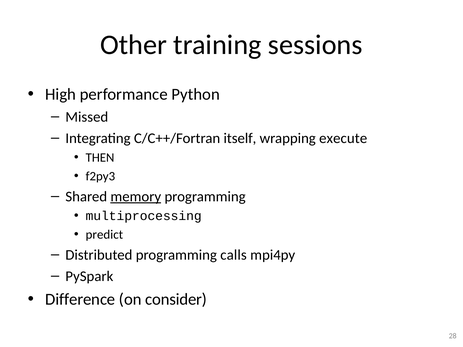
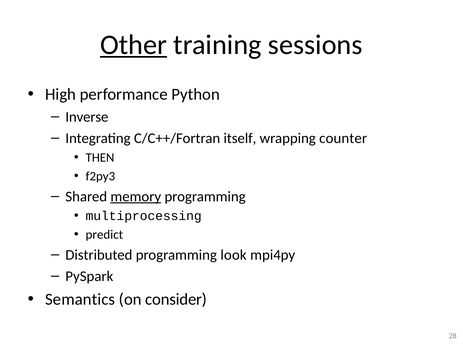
Other underline: none -> present
Missed: Missed -> Inverse
execute: execute -> counter
calls: calls -> look
Difference: Difference -> Semantics
